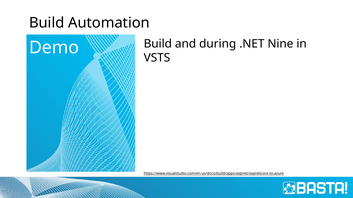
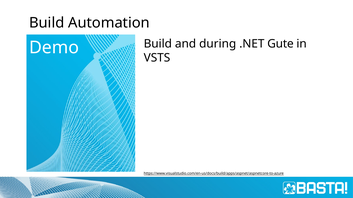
Nine: Nine -> Gute
